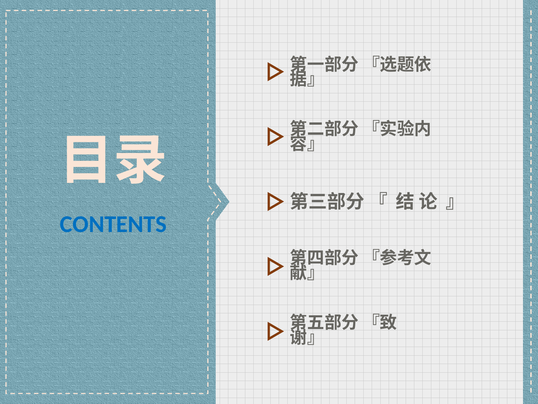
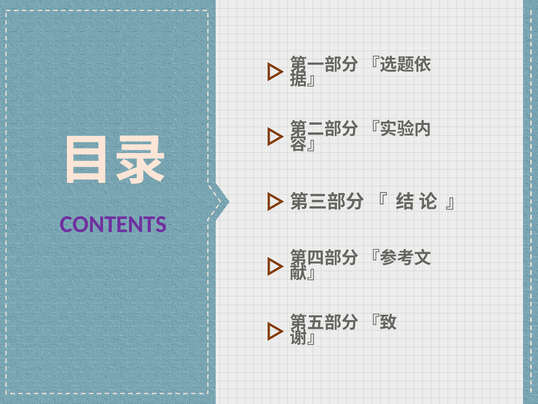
CONTENTS colour: blue -> purple
